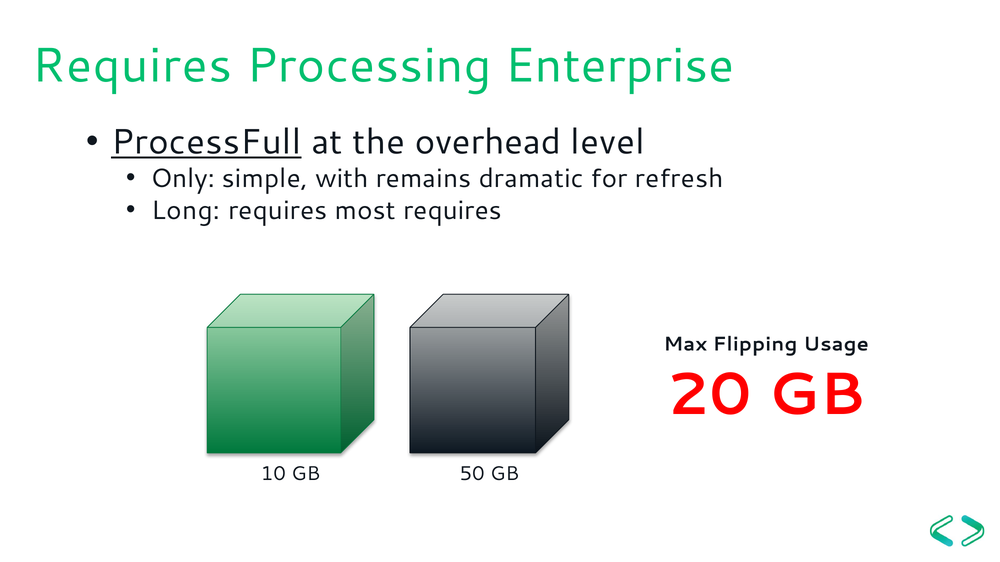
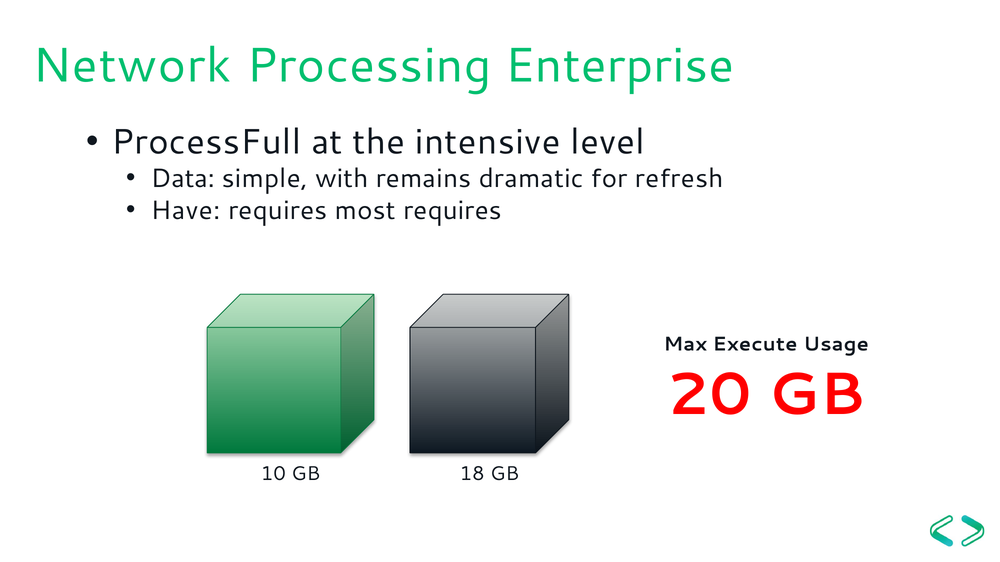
Requires at (132, 66): Requires -> Network
ProcessFull underline: present -> none
overhead: overhead -> intensive
Only: Only -> Data
Long: Long -> Have
Flipping: Flipping -> Execute
50: 50 -> 18
